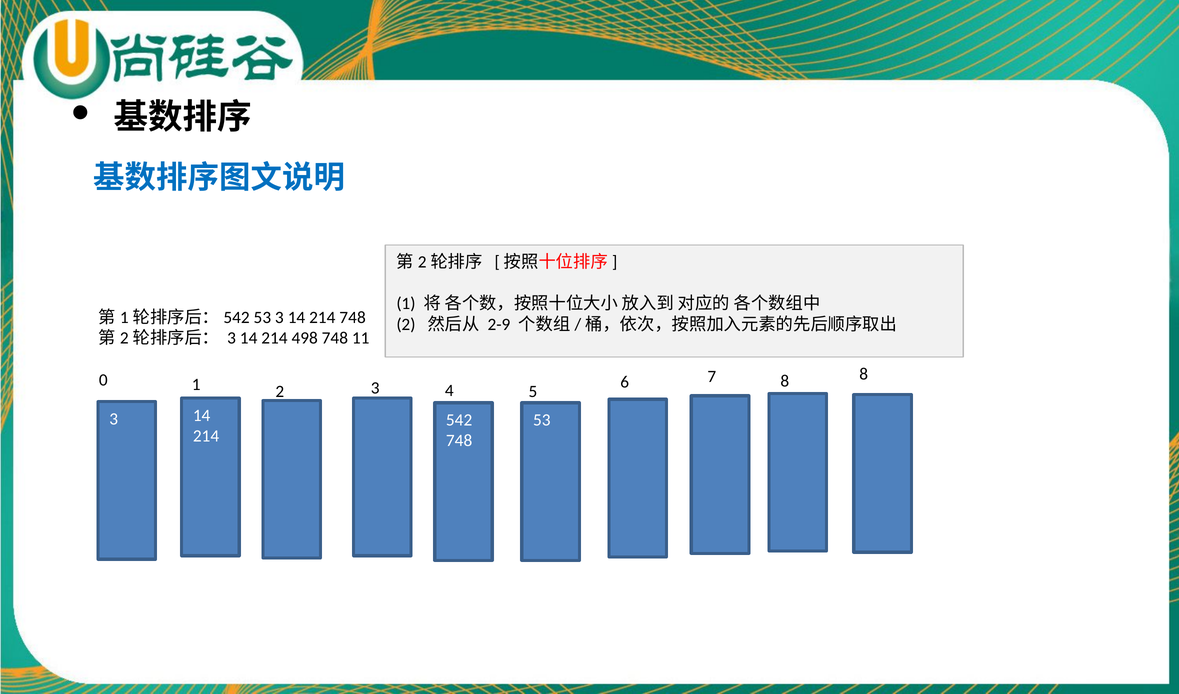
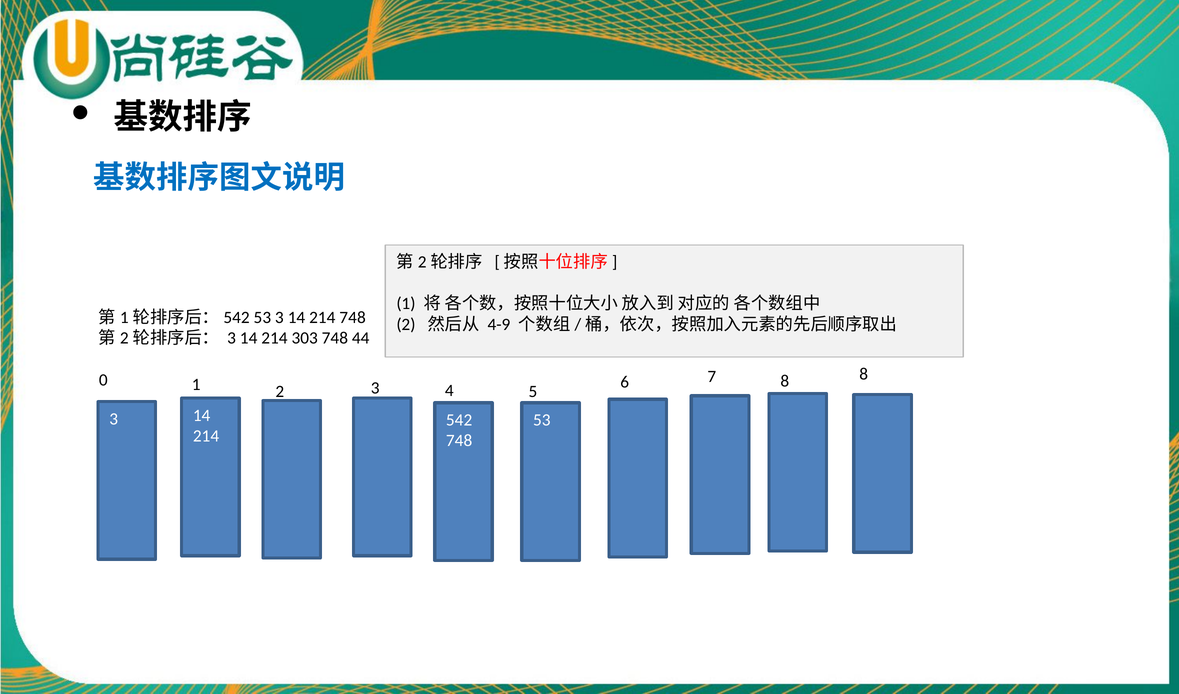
2-9: 2-9 -> 4-9
498: 498 -> 303
11: 11 -> 44
